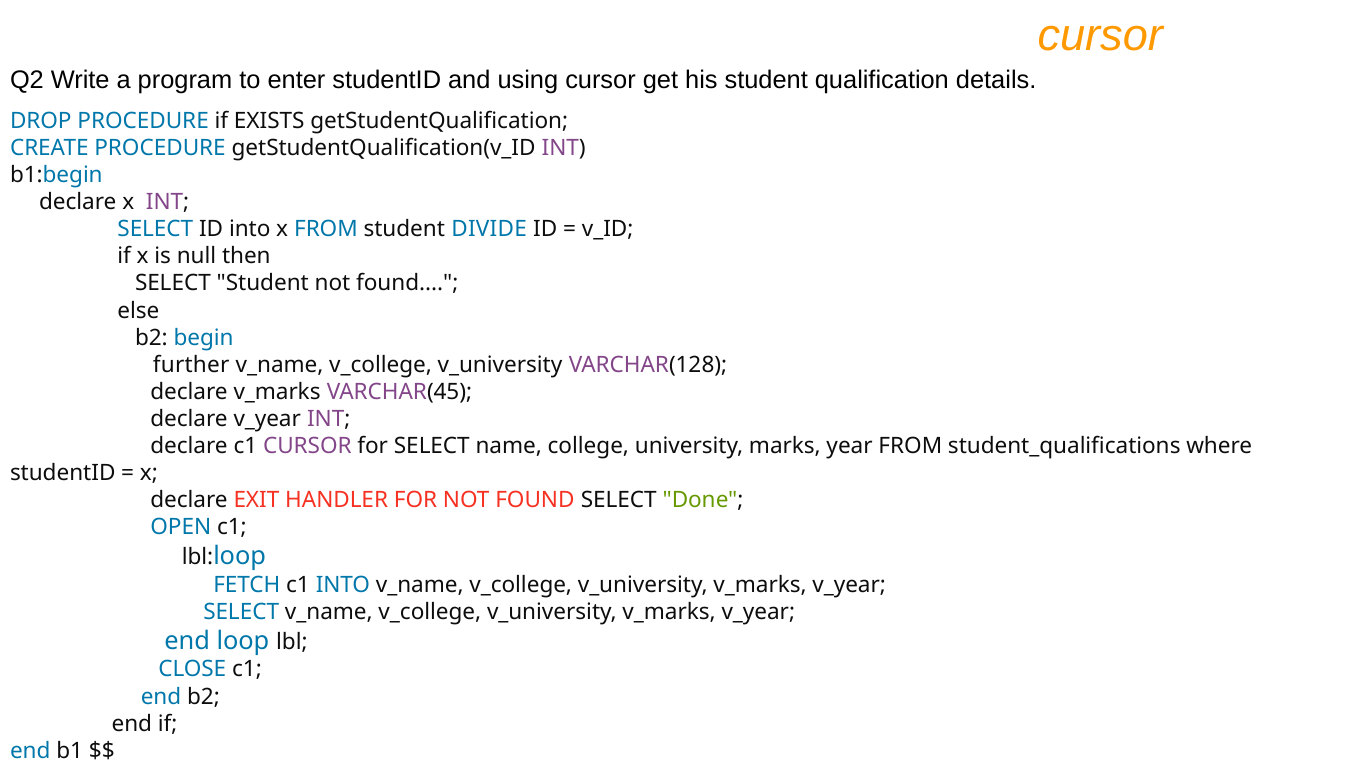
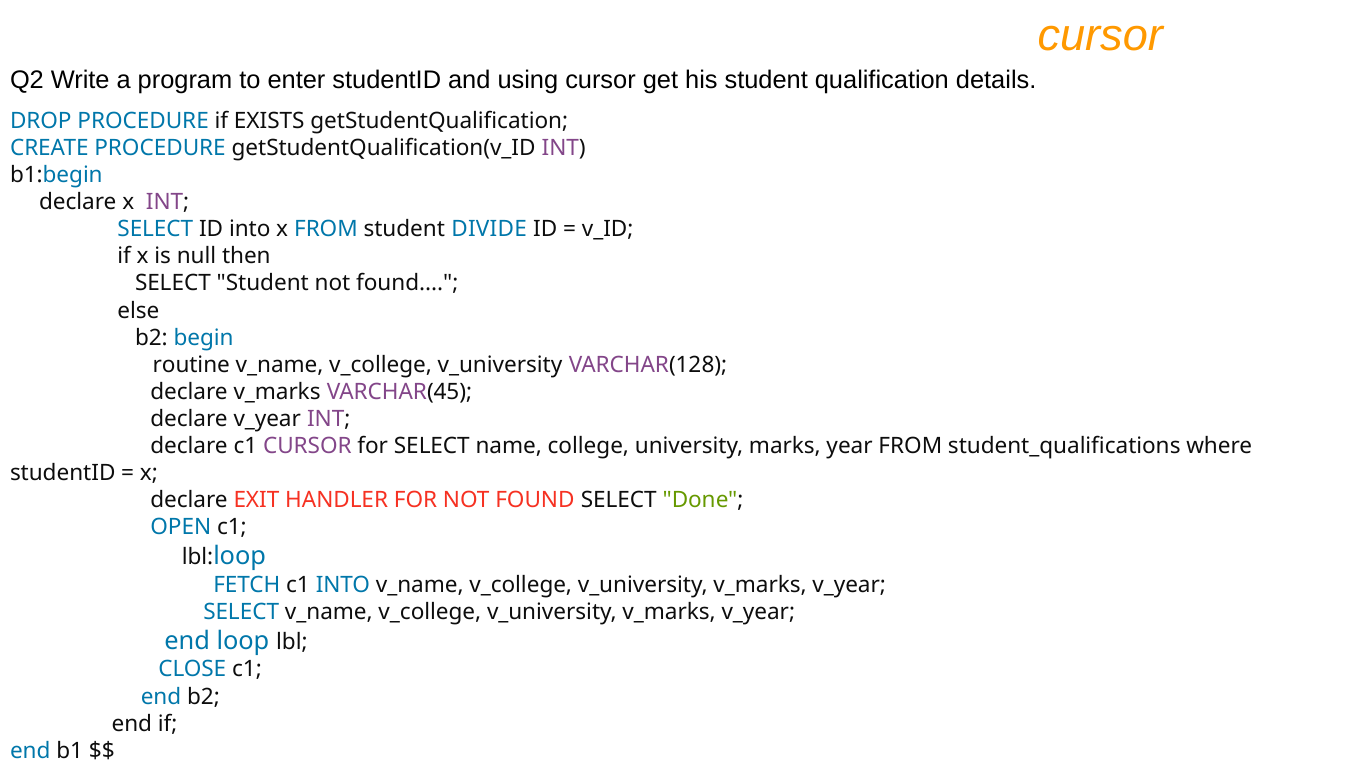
further: further -> routine
